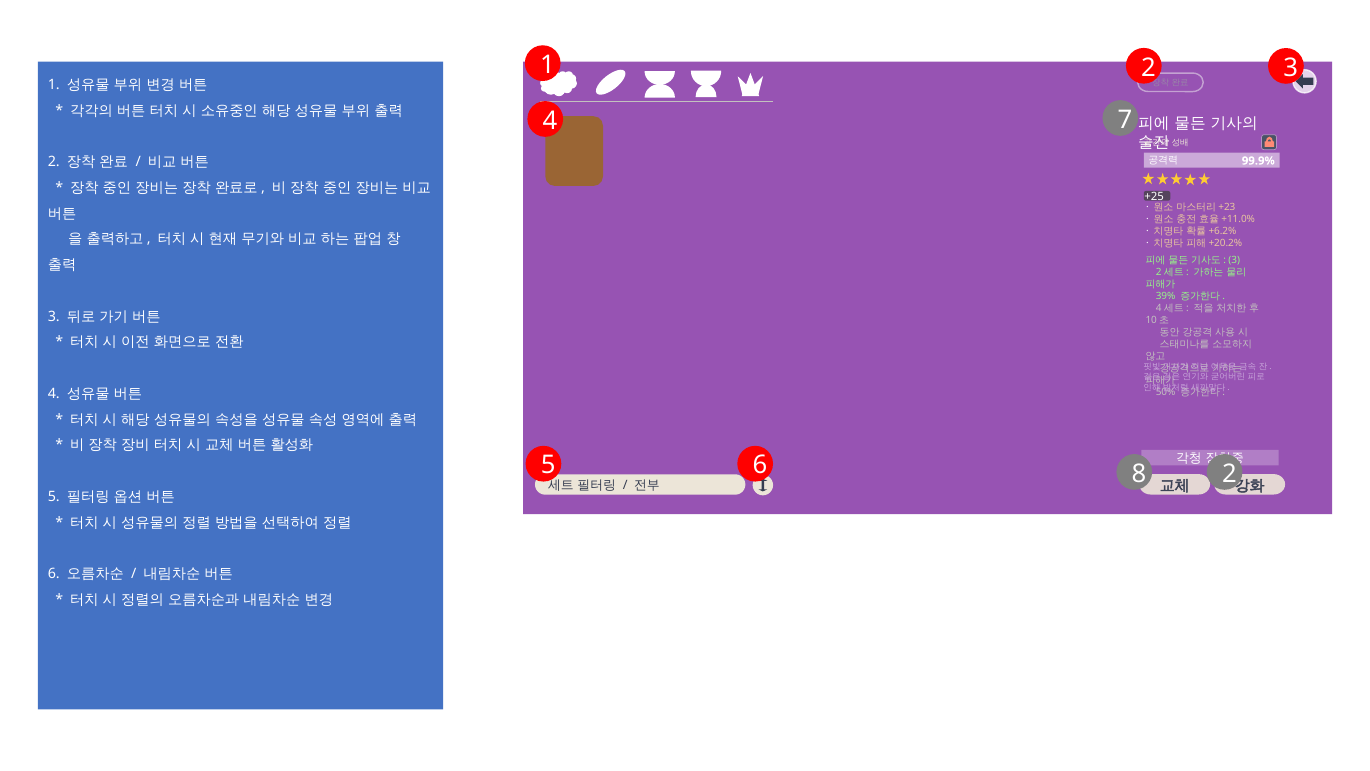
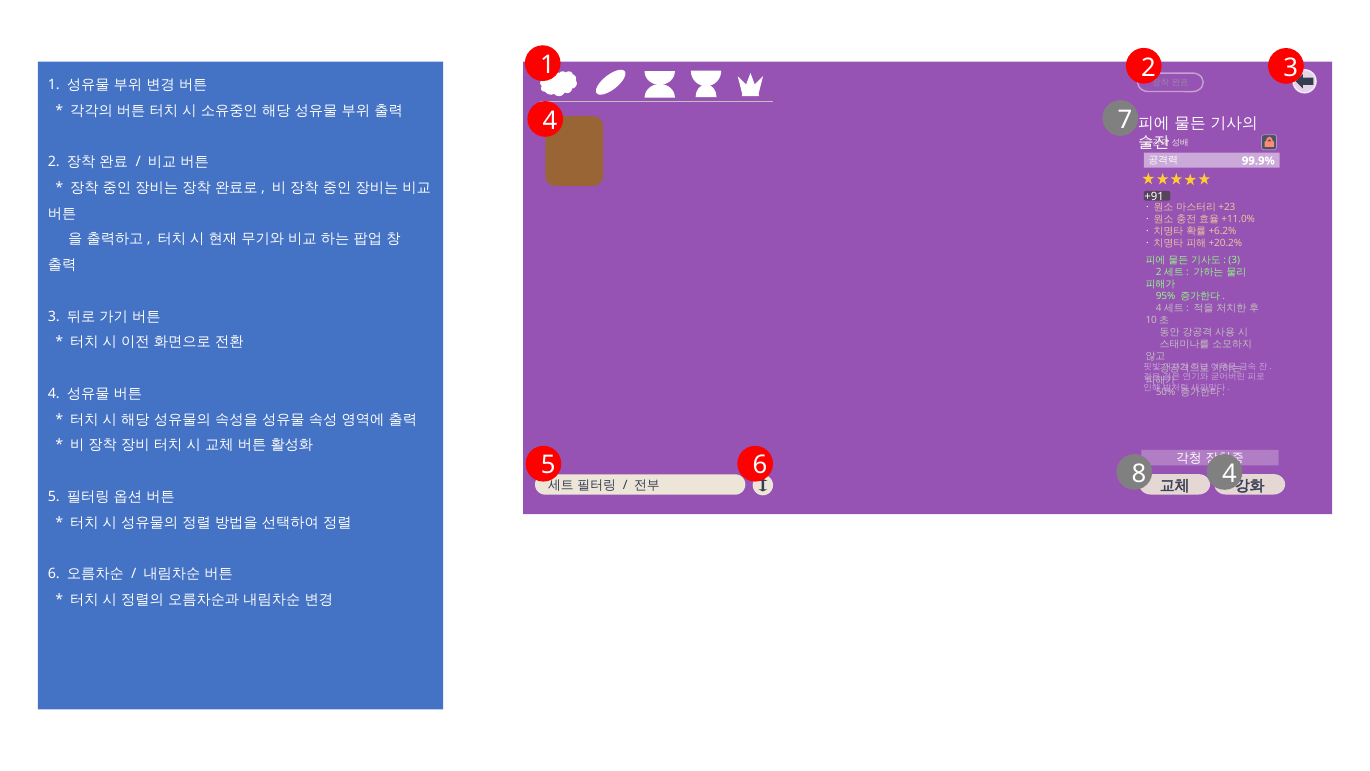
+25: +25 -> +91
39%: 39% -> 95%
8 2: 2 -> 4
